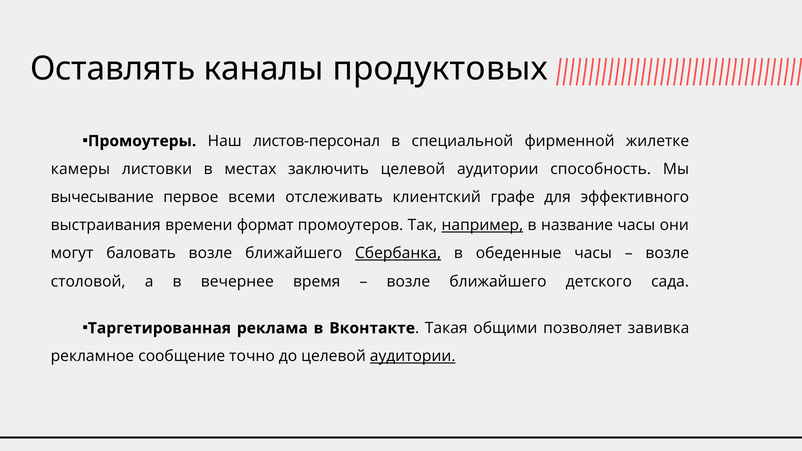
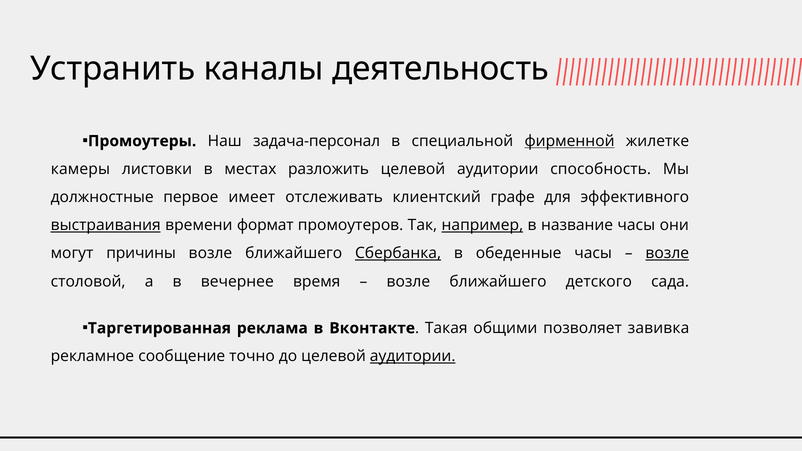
Оставлять: Оставлять -> Устранить
продуктовых: продуктовых -> деятельность
листов-персонал: листов-персонал -> задача-персонал
фирменной underline: none -> present
заключить: заключить -> разложить
вычесывание: вычесывание -> должностные
всеми: всеми -> имеет
выстраивания underline: none -> present
баловать: баловать -> причины
возле at (667, 253) underline: none -> present
